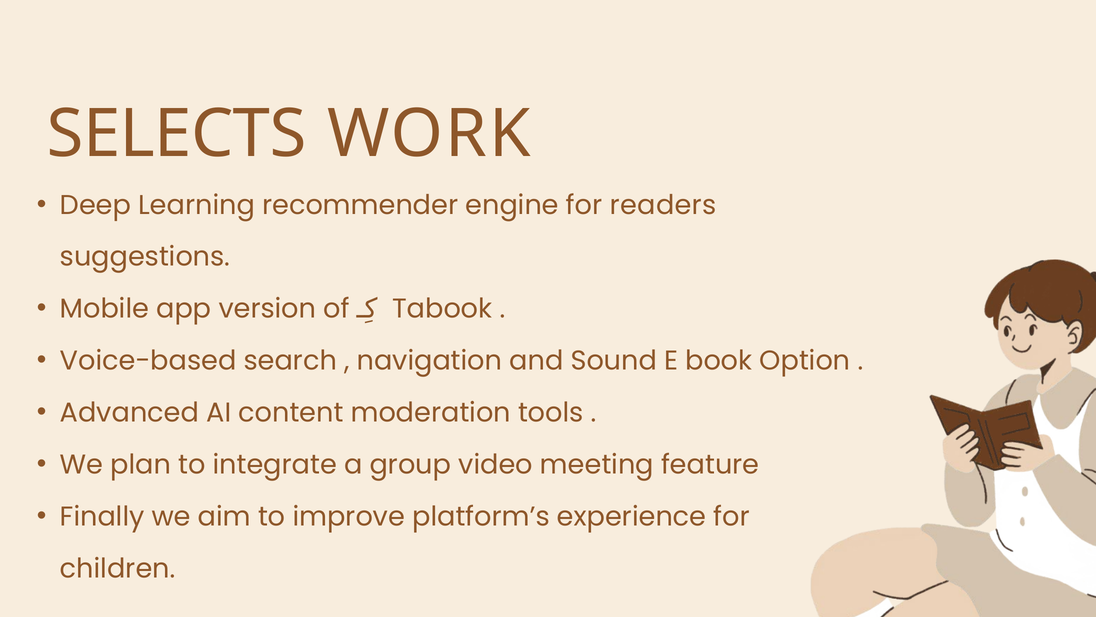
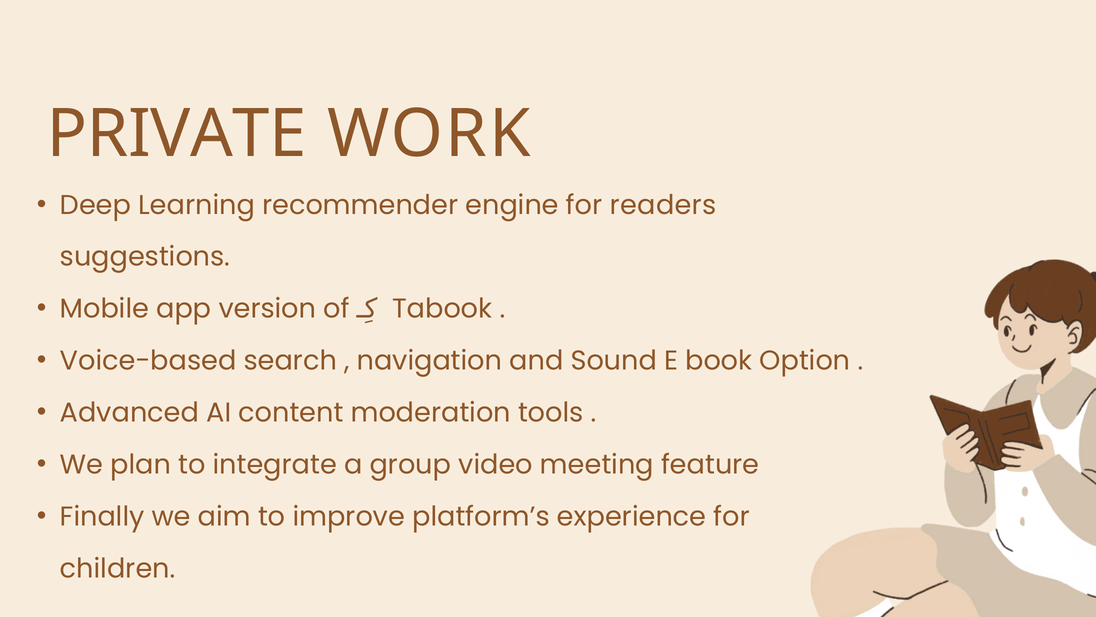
SELECTS: SELECTS -> PRIVATE
